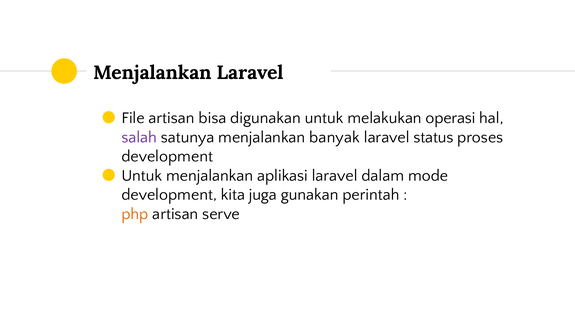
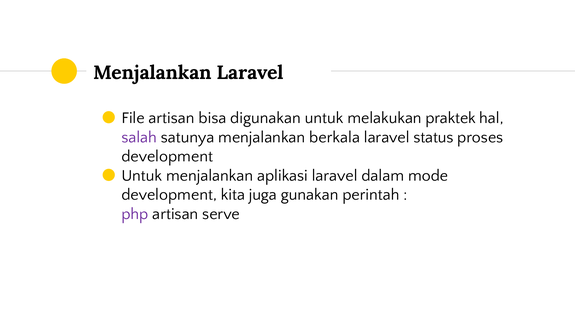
operasi: operasi -> praktek
banyak: banyak -> berkala
php colour: orange -> purple
